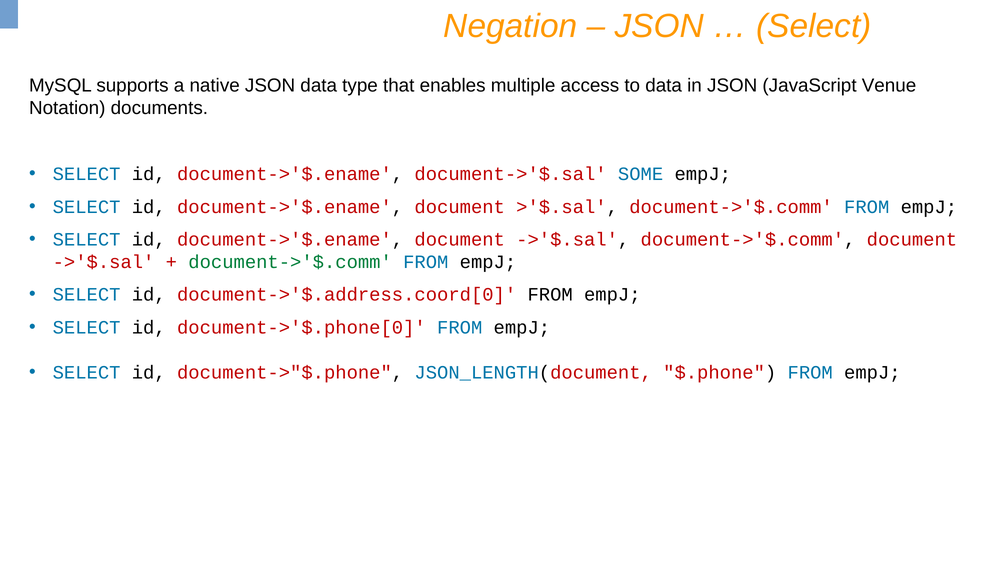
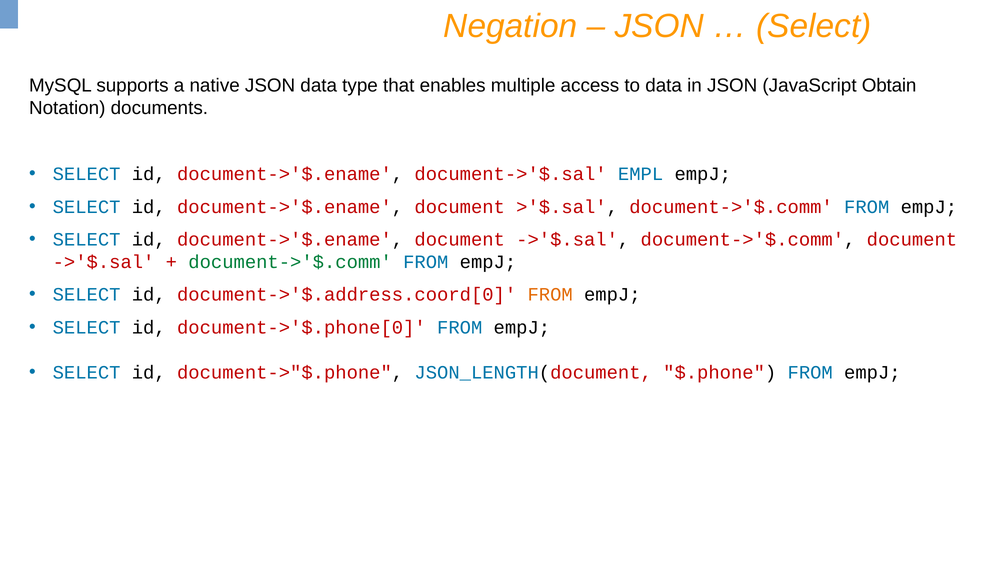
Venue: Venue -> Obtain
SOME: SOME -> EMPL
FROM at (550, 295) colour: black -> orange
